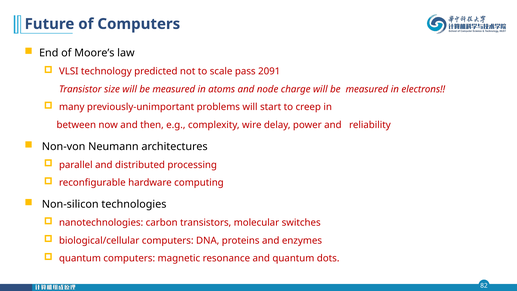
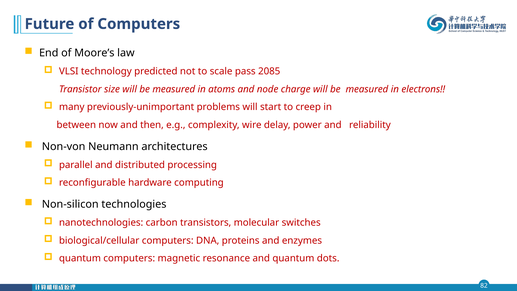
2091: 2091 -> 2085
